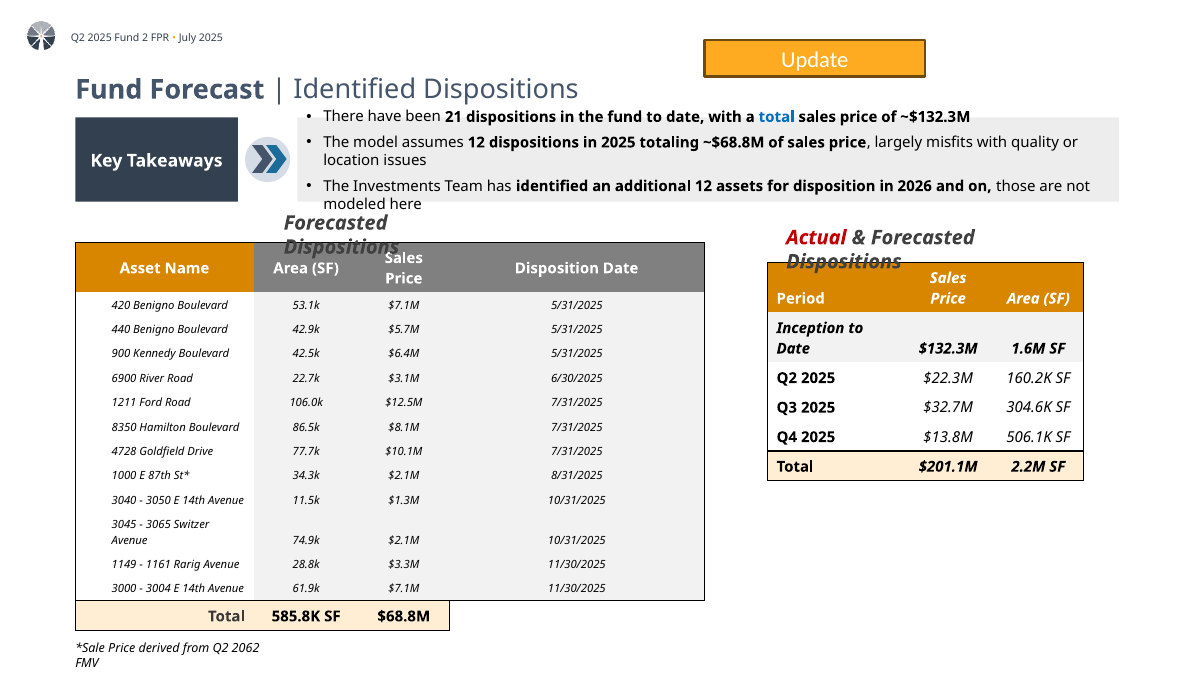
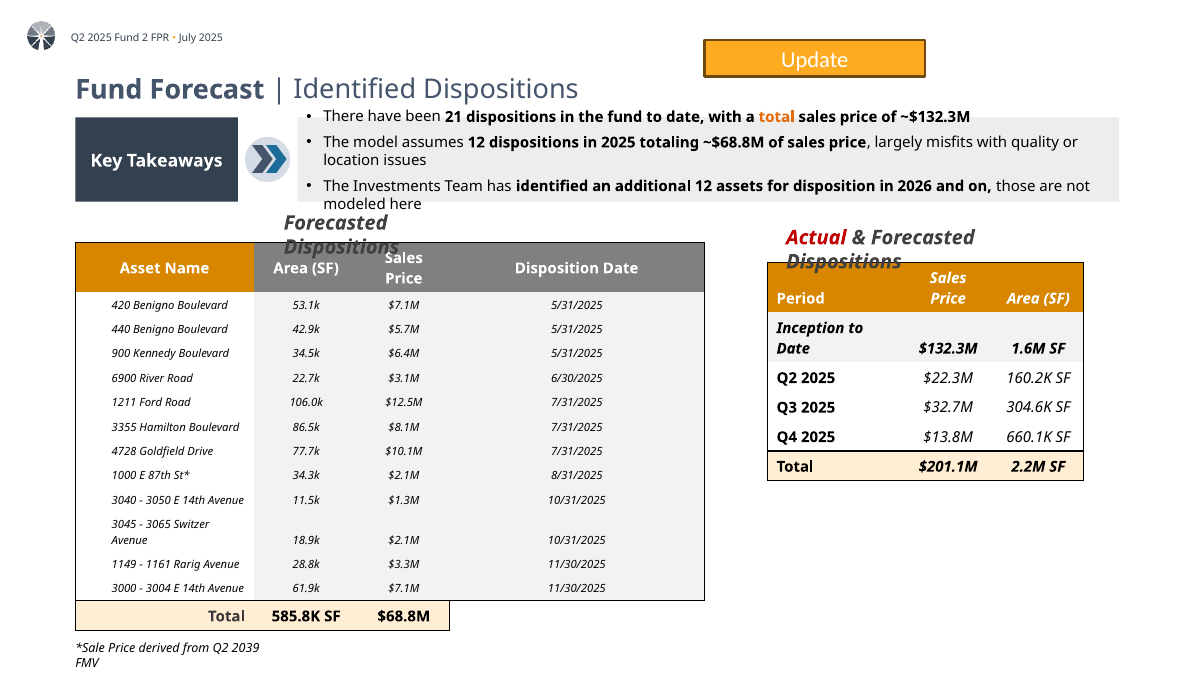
total at (777, 117) colour: blue -> orange
42.5k: 42.5k -> 34.5k
8350: 8350 -> 3355
506.1K: 506.1K -> 660.1K
74.9k: 74.9k -> 18.9k
2062: 2062 -> 2039
